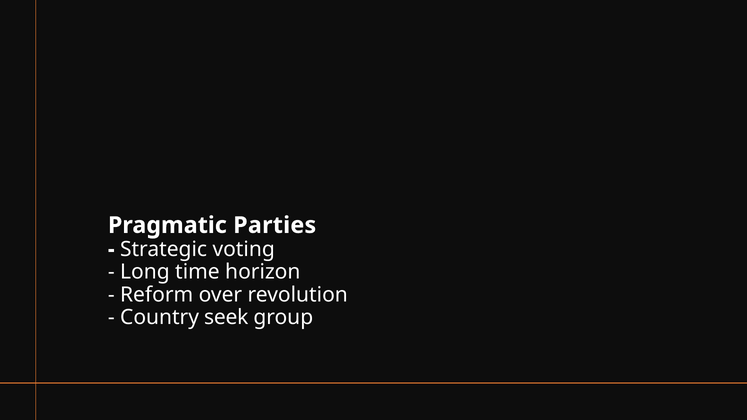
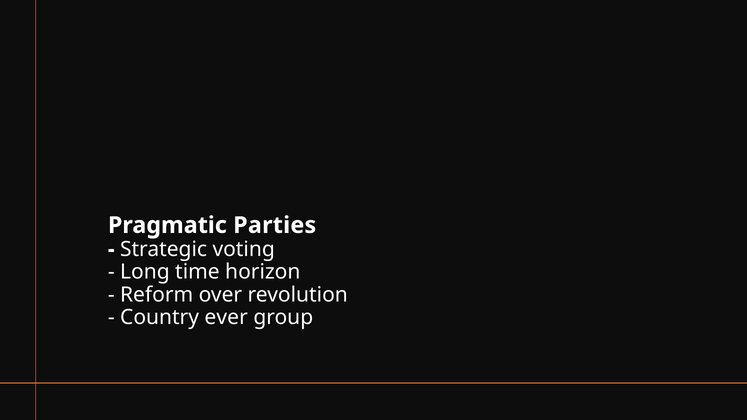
seek: seek -> ever
